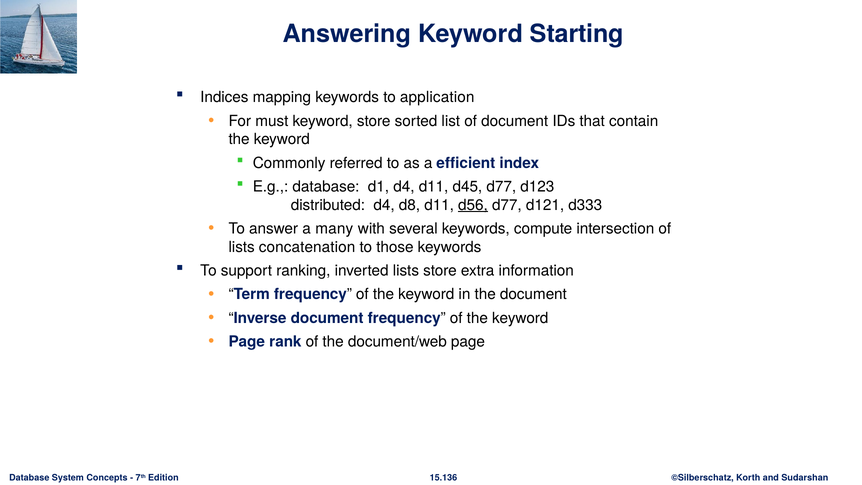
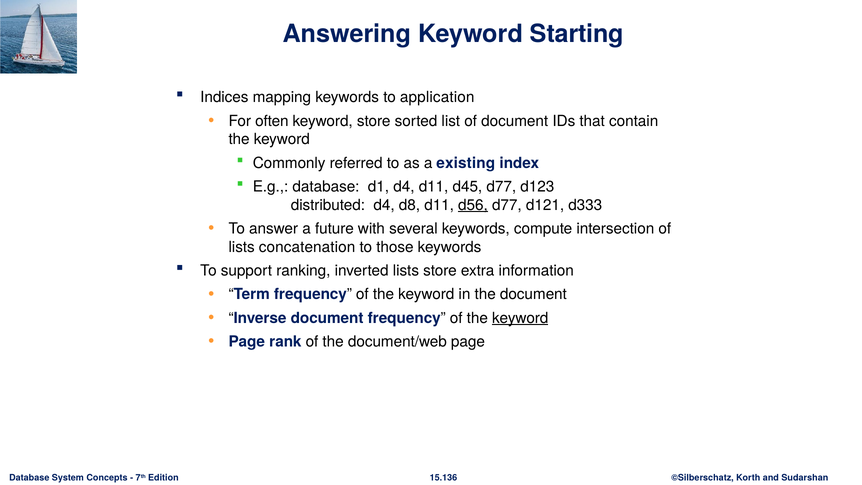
must: must -> often
efficient: efficient -> existing
many: many -> future
keyword at (520, 318) underline: none -> present
